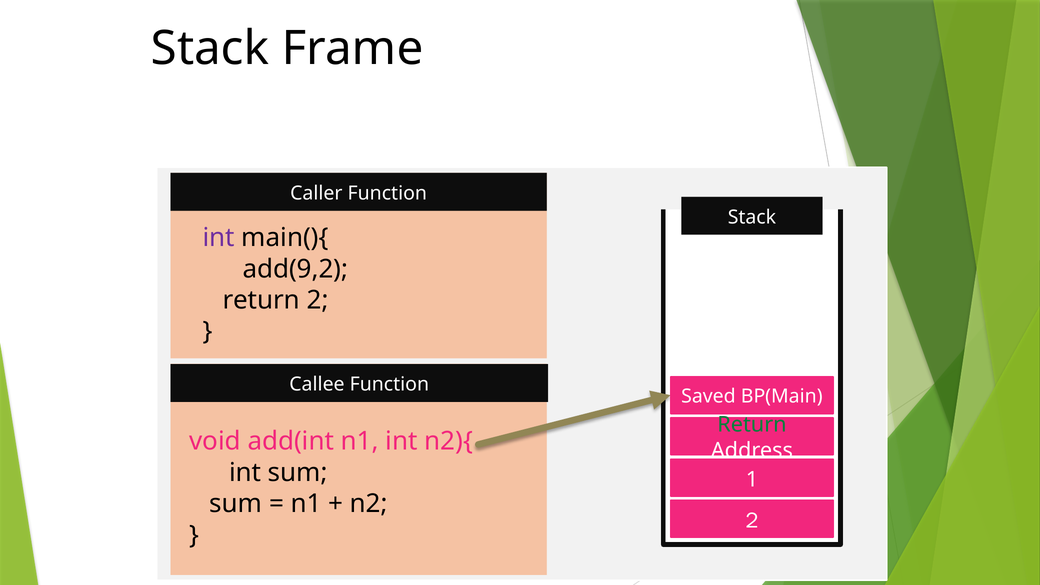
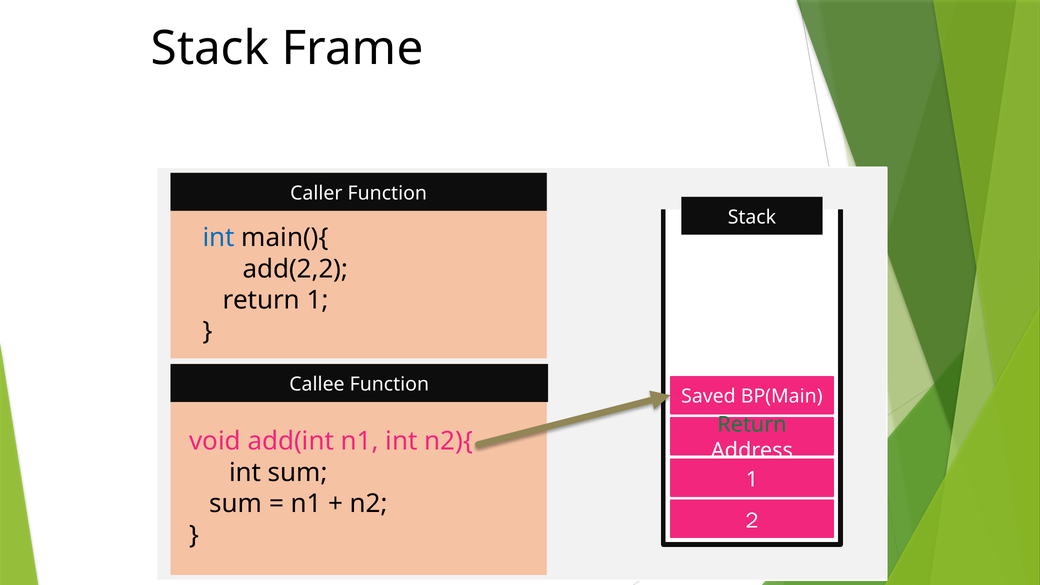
int at (219, 238) colour: purple -> blue
add(9,2: add(9,2 -> add(2,2
return 2: 2 -> 1
